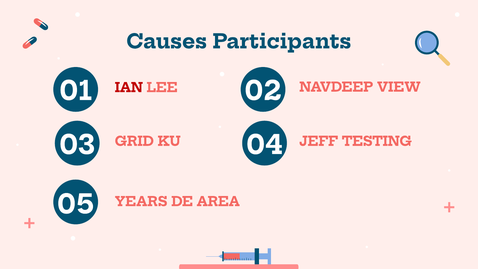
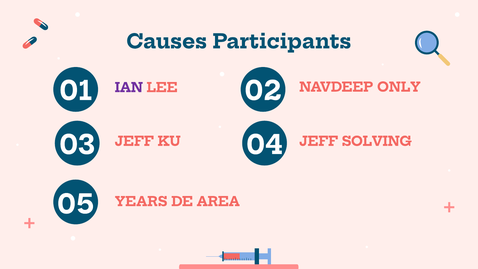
VIEW: VIEW -> ONLY
IAN colour: red -> purple
GRID at (134, 141): GRID -> JEFF
TESTING: TESTING -> SOLVING
